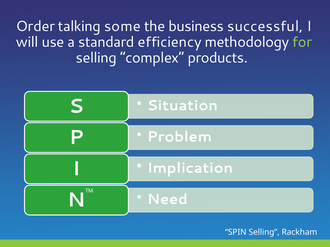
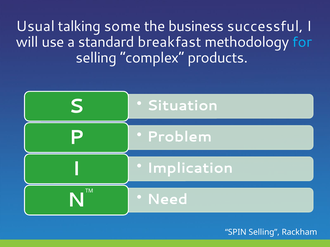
Order: Order -> Usual
efficiency: efficiency -> breakfast
for colour: light green -> light blue
